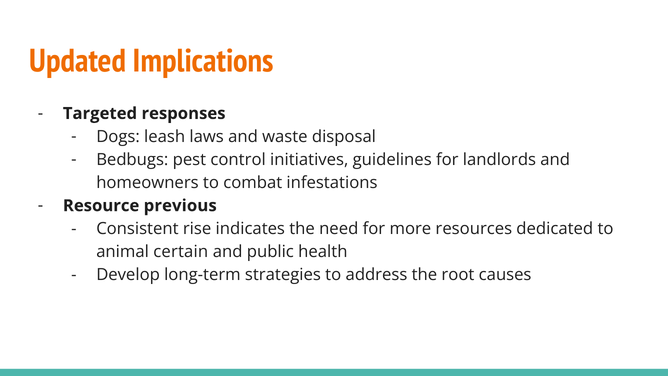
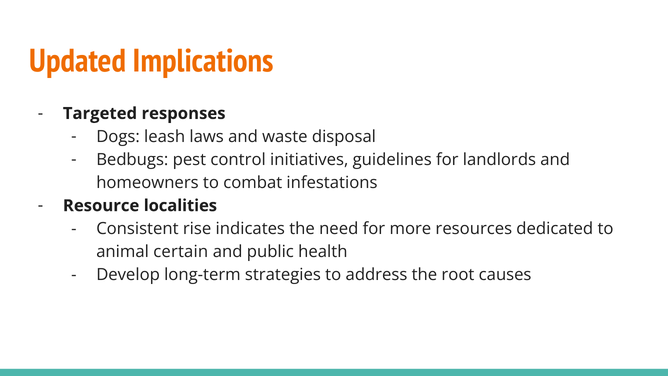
previous: previous -> localities
